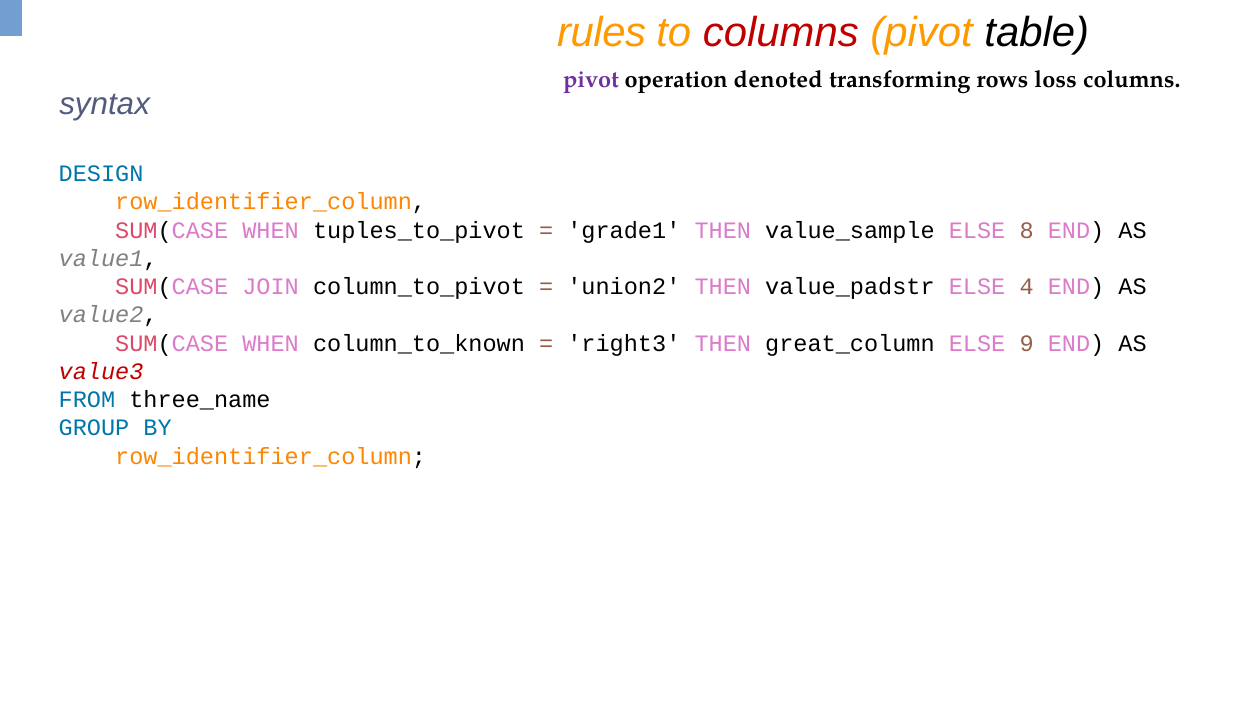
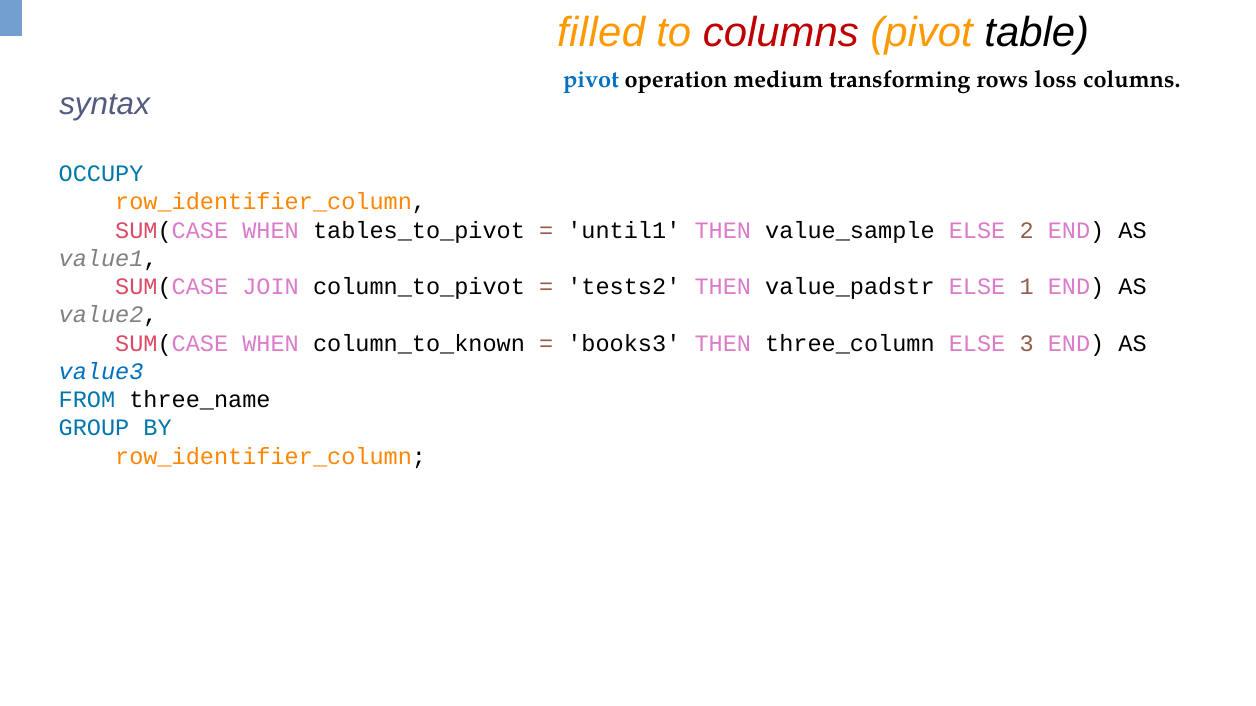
rules: rules -> filled
pivot at (591, 80) colour: purple -> blue
denoted: denoted -> medium
DESIGN: DESIGN -> OCCUPY
tuples_to_pivot: tuples_to_pivot -> tables_to_pivot
grade1: grade1 -> until1
8: 8 -> 2
union2: union2 -> tests2
4: 4 -> 1
right3: right3 -> books3
great_column: great_column -> three_column
9: 9 -> 3
value3 colour: red -> blue
